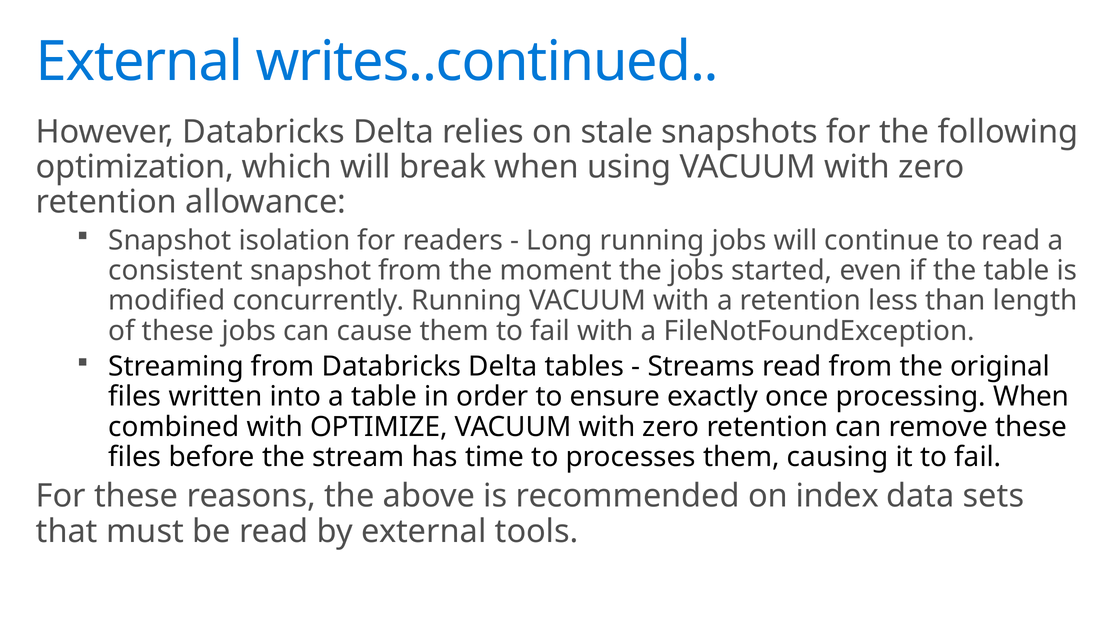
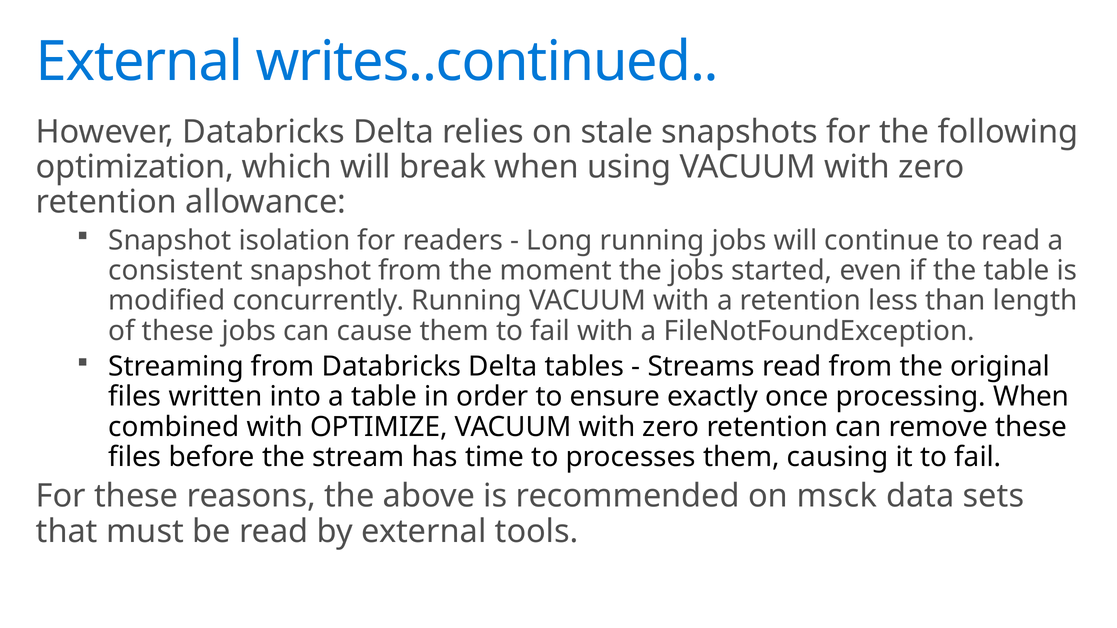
index: index -> msck
